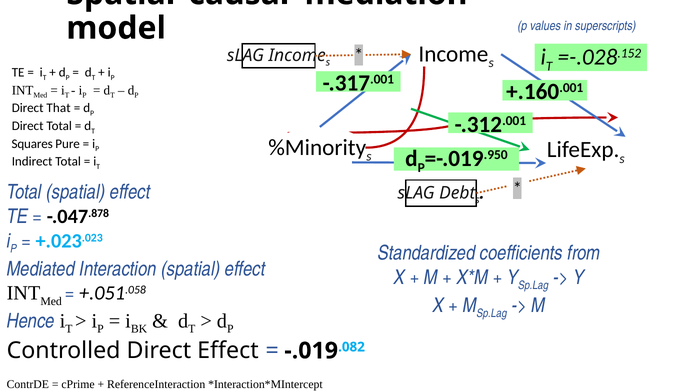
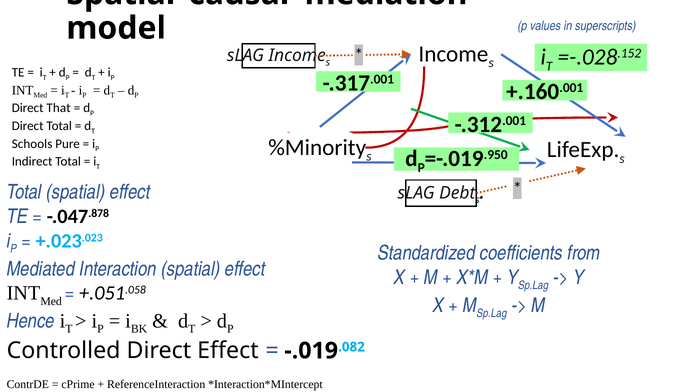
Squares: Squares -> Schools
